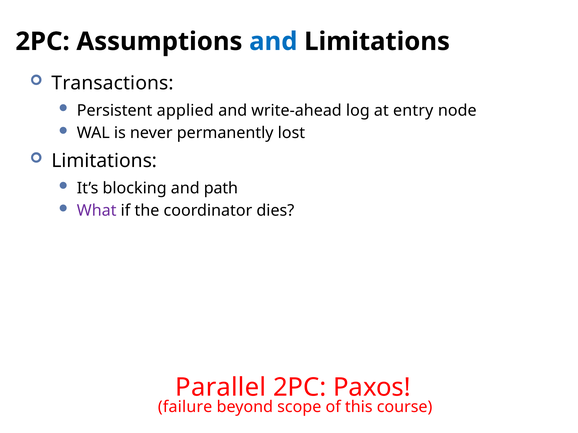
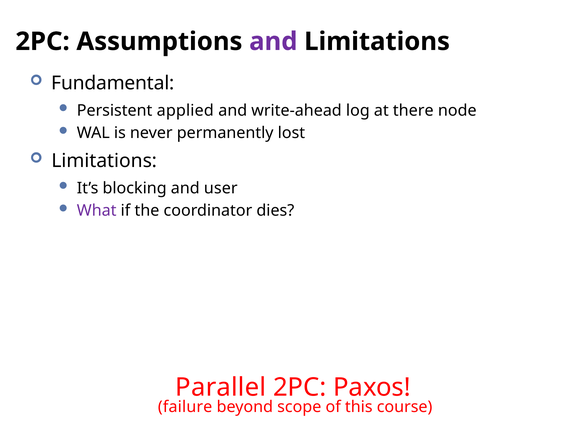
and at (273, 42) colour: blue -> purple
Transactions: Transactions -> Fundamental
entry: entry -> there
path: path -> user
